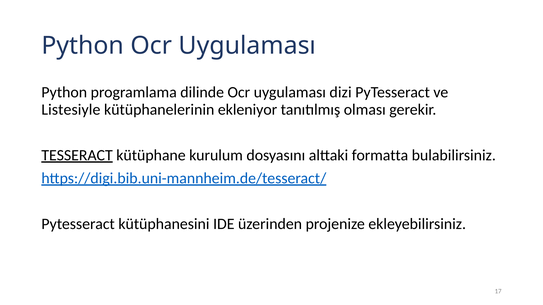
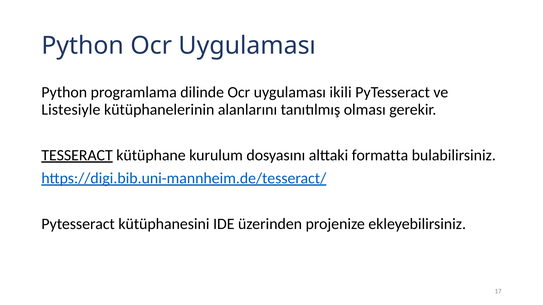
dizi: dizi -> ikili
ekleniyor: ekleniyor -> alanlarını
